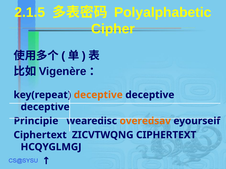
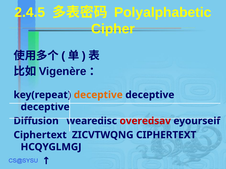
2.1.5: 2.1.5 -> 2.4.5
Principle: Principle -> Diffusion
overedsav colour: orange -> red
